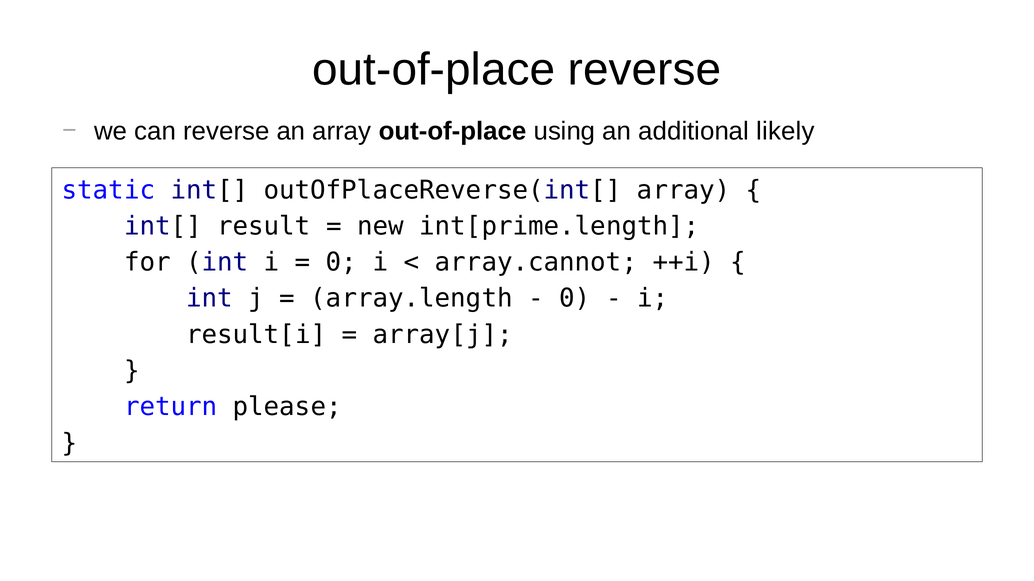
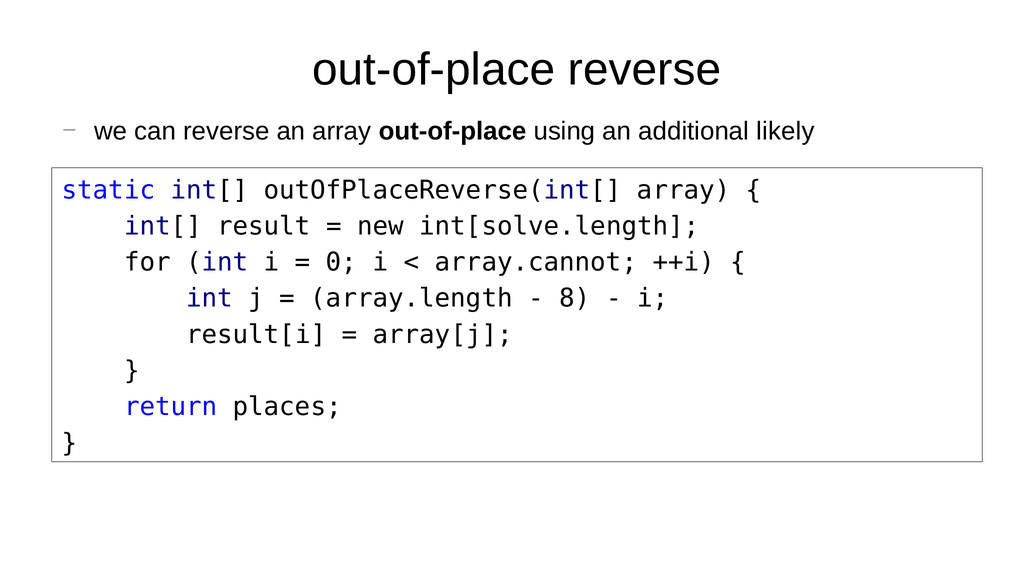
int[prime.length: int[prime.length -> int[solve.length
0 at (575, 299): 0 -> 8
please: please -> places
